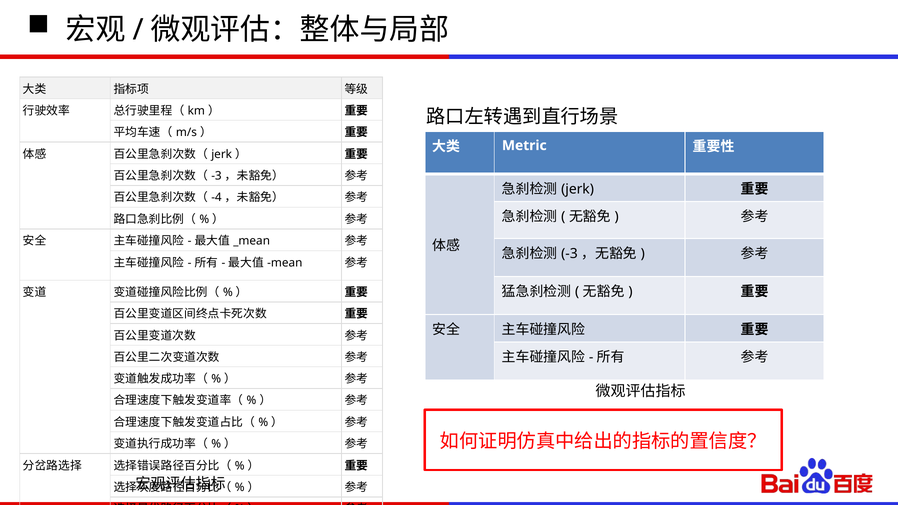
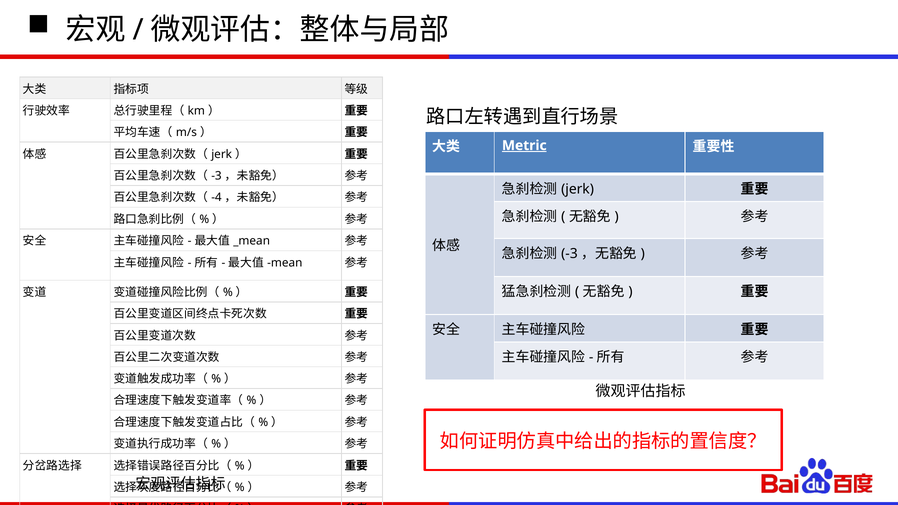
Metric underline: none -> present
